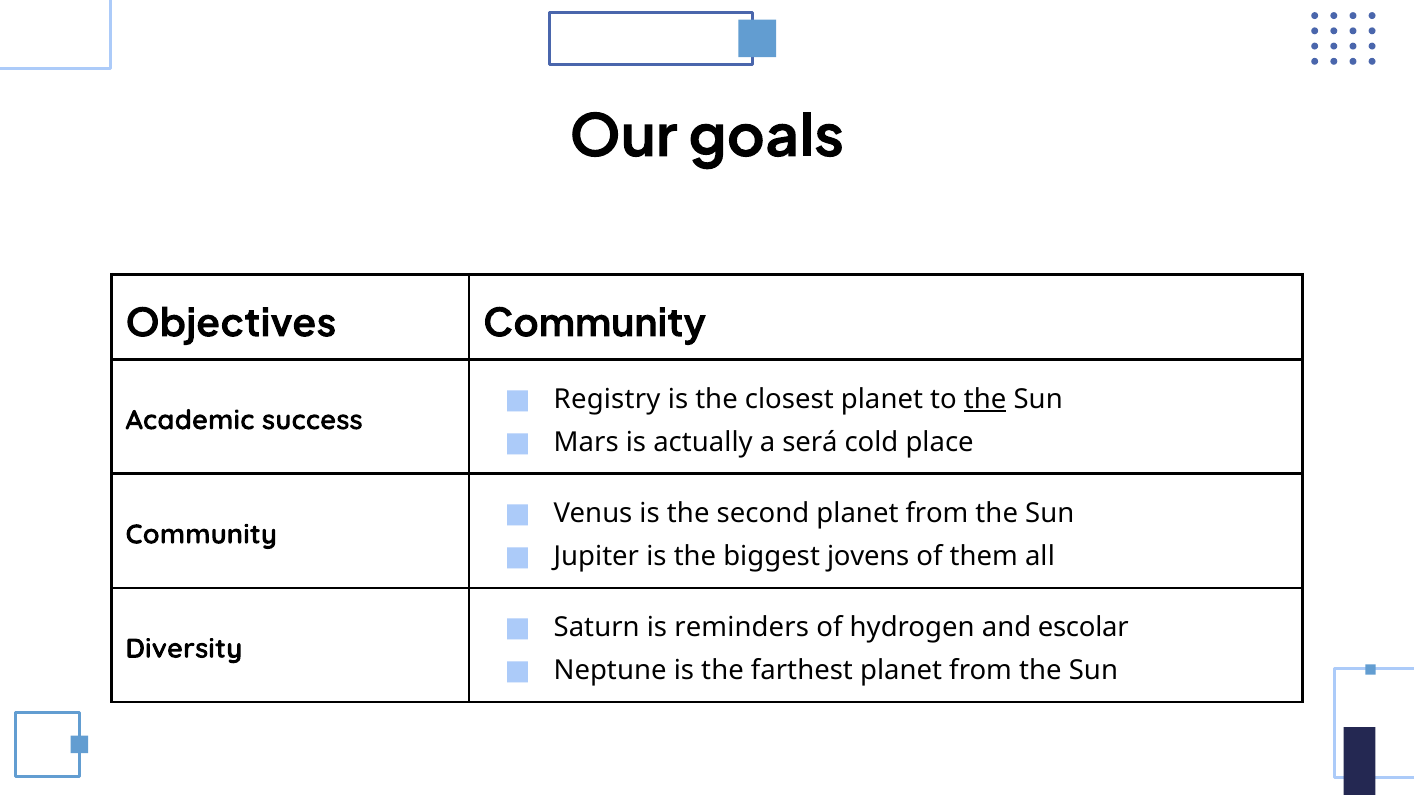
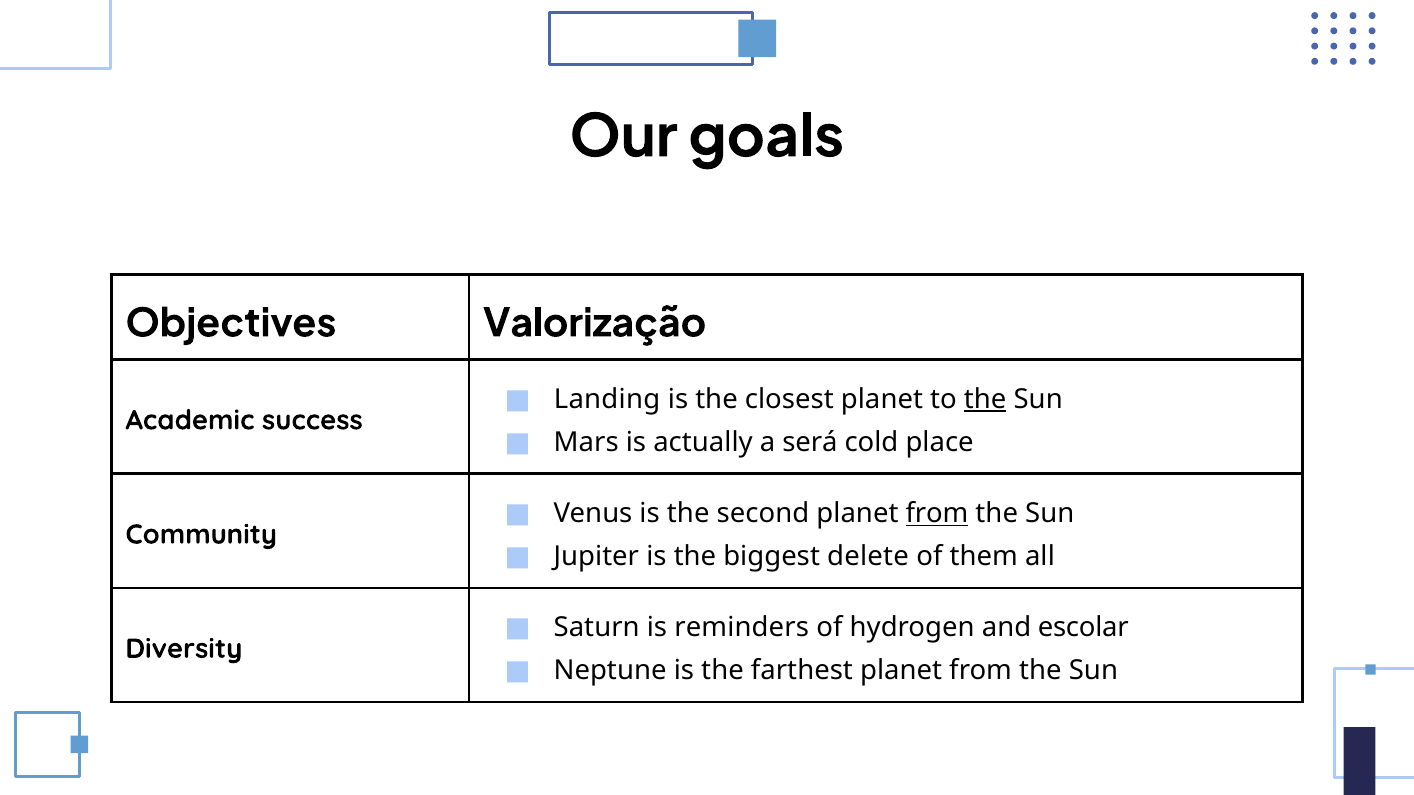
Objectives Community: Community -> Valorização
Registry: Registry -> Landing
from at (937, 514) underline: none -> present
jovens: jovens -> delete
